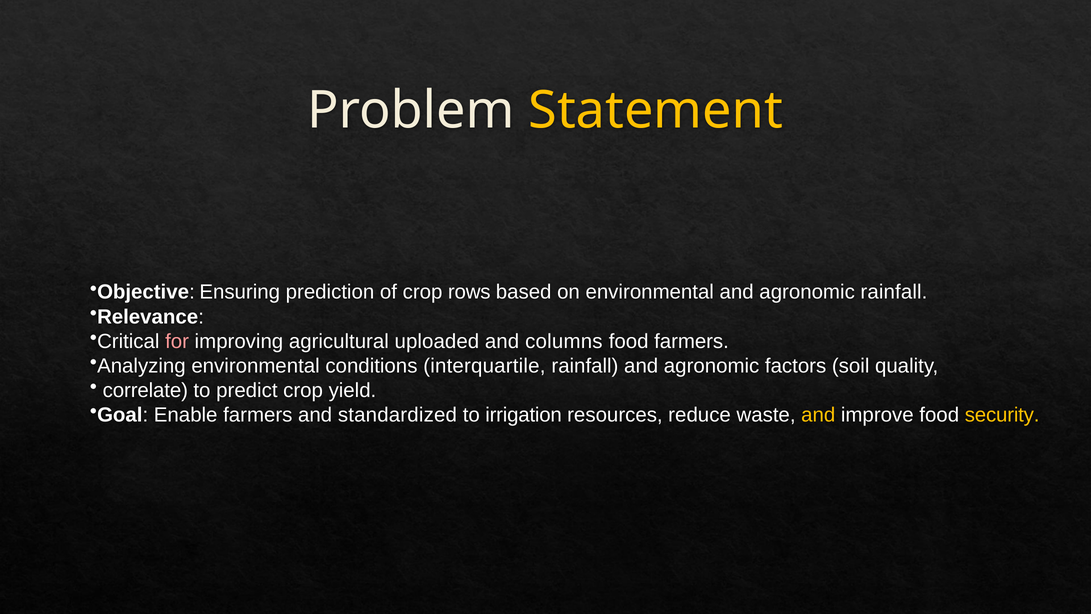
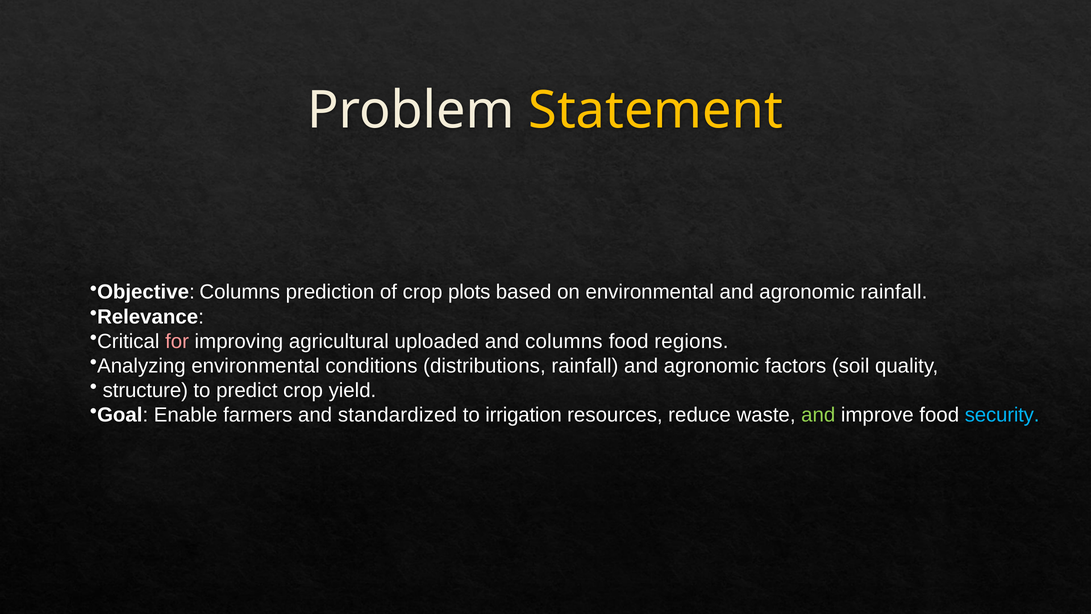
Objective Ensuring: Ensuring -> Columns
rows: rows -> plots
food farmers: farmers -> regions
interquartile: interquartile -> distributions
correlate: correlate -> structure
and at (818, 415) colour: yellow -> light green
security colour: yellow -> light blue
